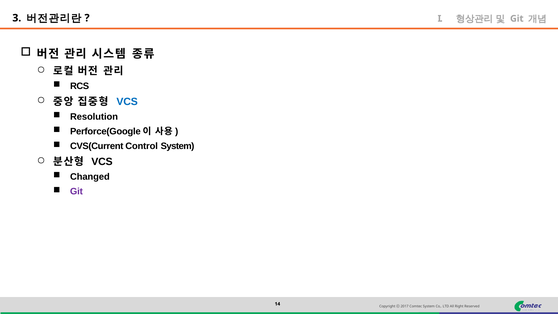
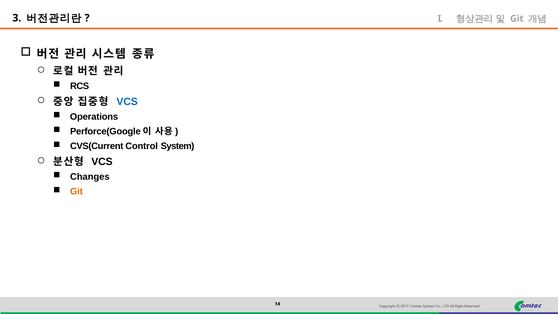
Resolution: Resolution -> Operations
Changed: Changed -> Changes
Git at (76, 191) colour: purple -> orange
